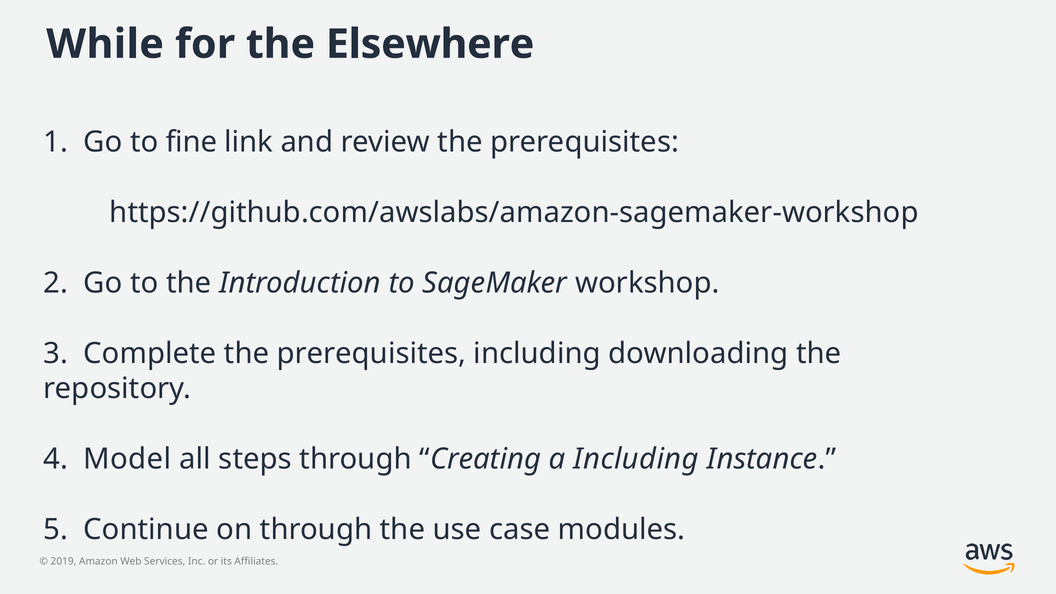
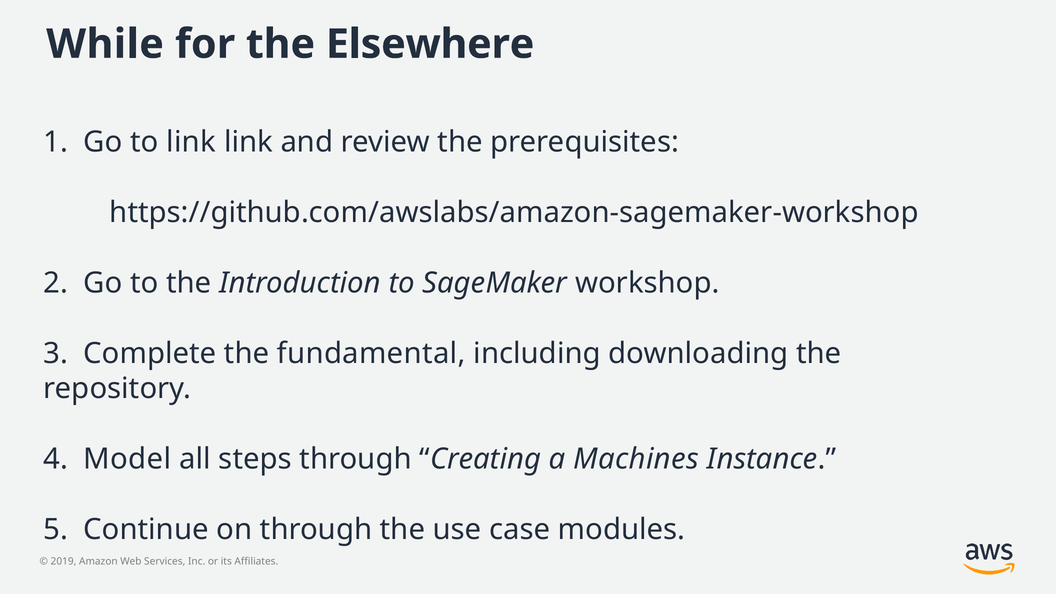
to fine: fine -> link
Complete the prerequisites: prerequisites -> fundamental
a Including: Including -> Machines
